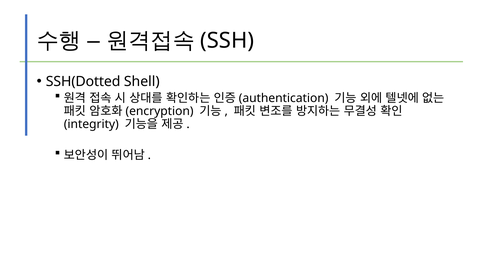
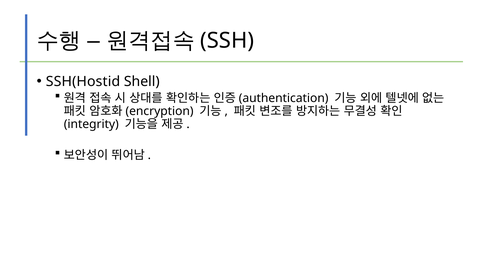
SSH(Dotted: SSH(Dotted -> SSH(Hostid
